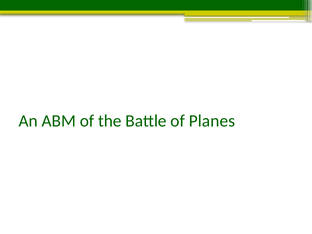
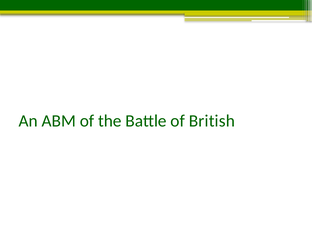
Planes: Planes -> British
